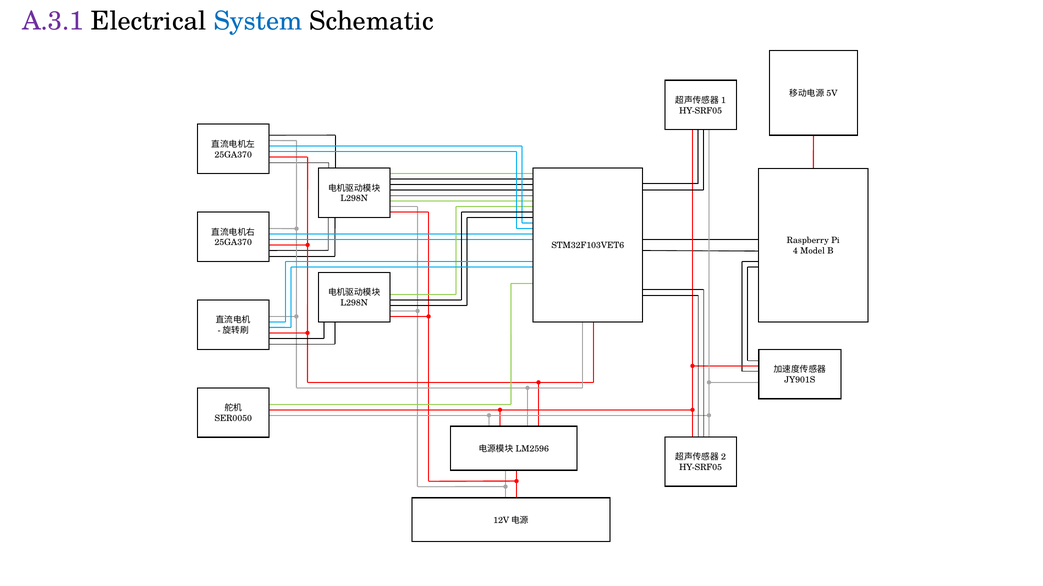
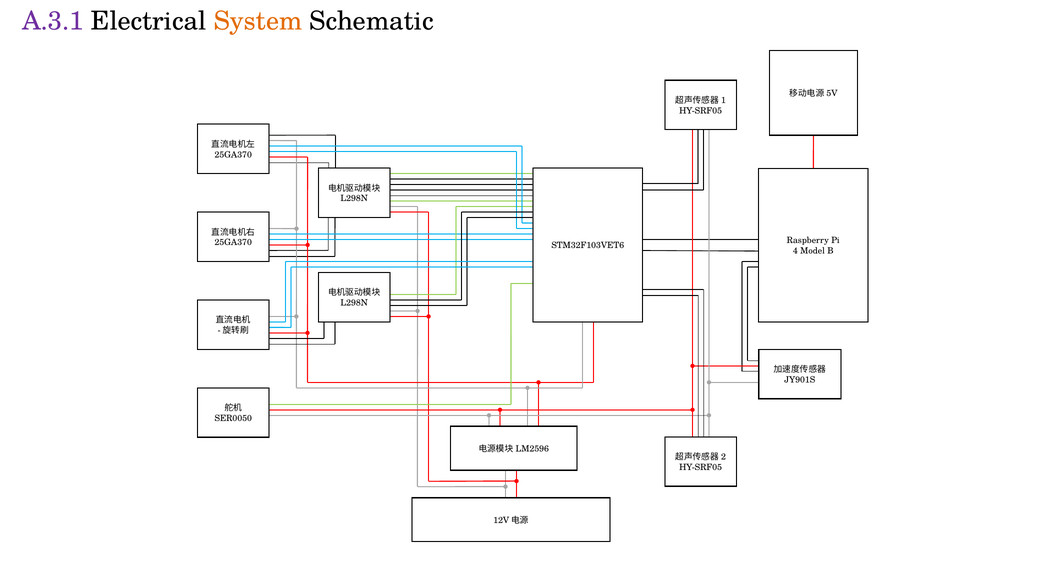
System colour: blue -> orange
